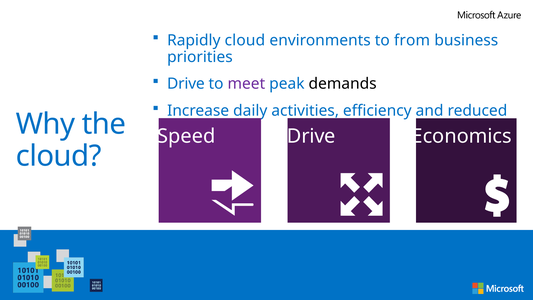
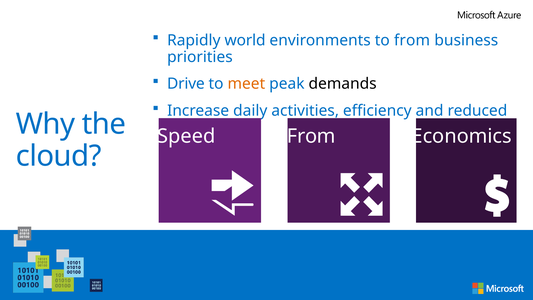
Rapidly cloud: cloud -> world
meet colour: purple -> orange
Drive at (311, 136): Drive -> From
